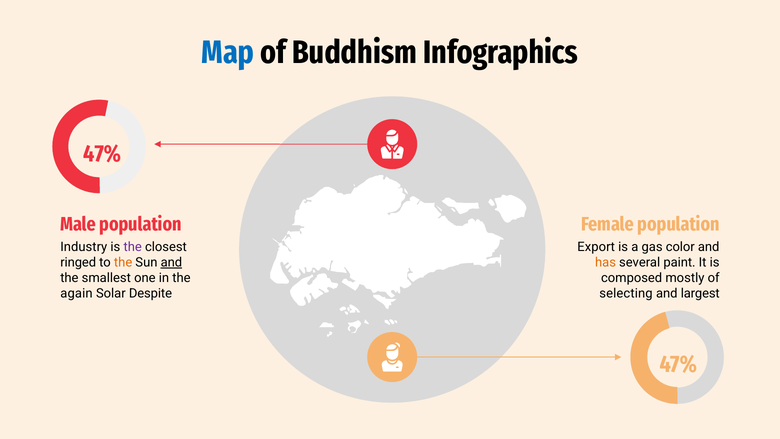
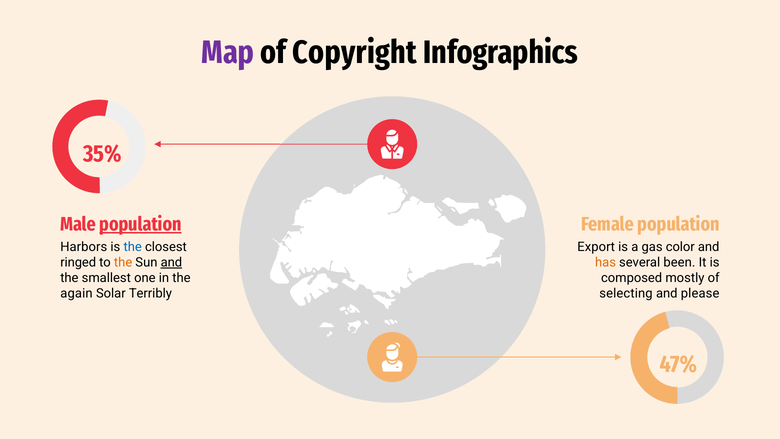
Map colour: blue -> purple
Buddhism: Buddhism -> Copyright
47% at (102, 154): 47% -> 35%
population at (140, 224) underline: none -> present
Industry: Industry -> Harbors
the at (133, 247) colour: purple -> blue
paint: paint -> been
Despite: Despite -> Terribly
largest: largest -> please
